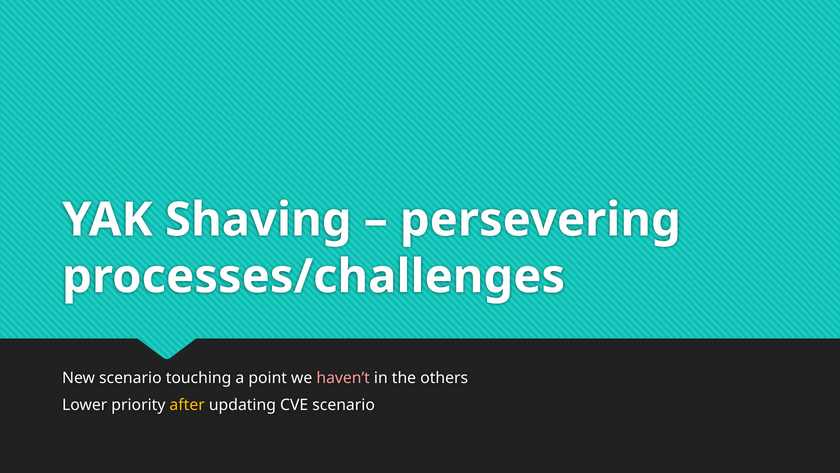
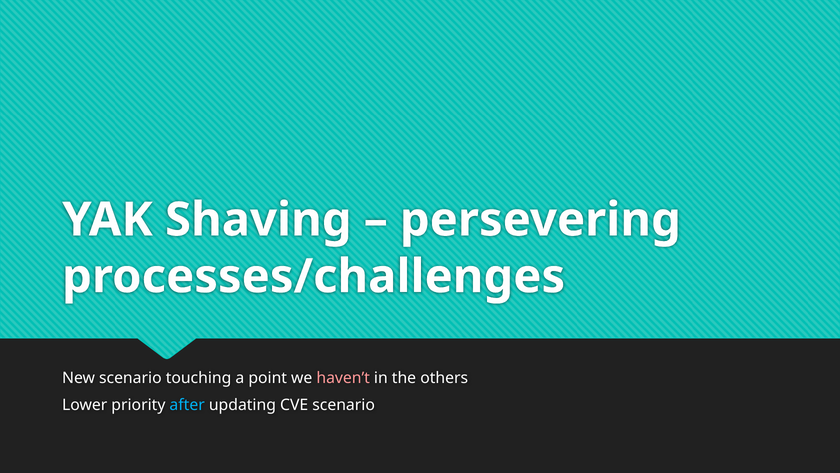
after colour: yellow -> light blue
